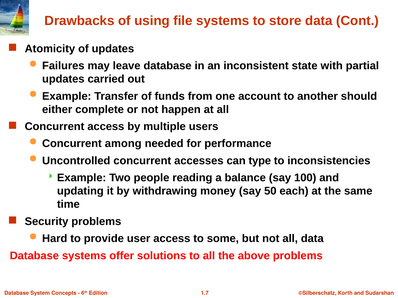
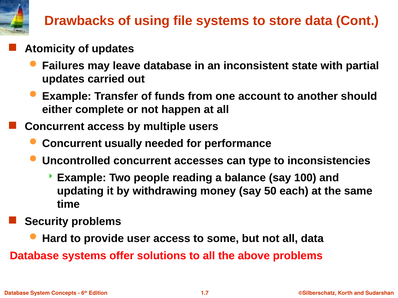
among: among -> usually
